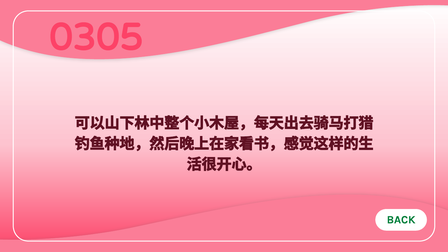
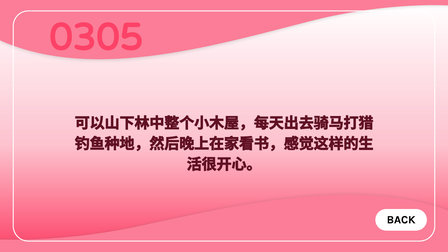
BACK colour: green -> black
